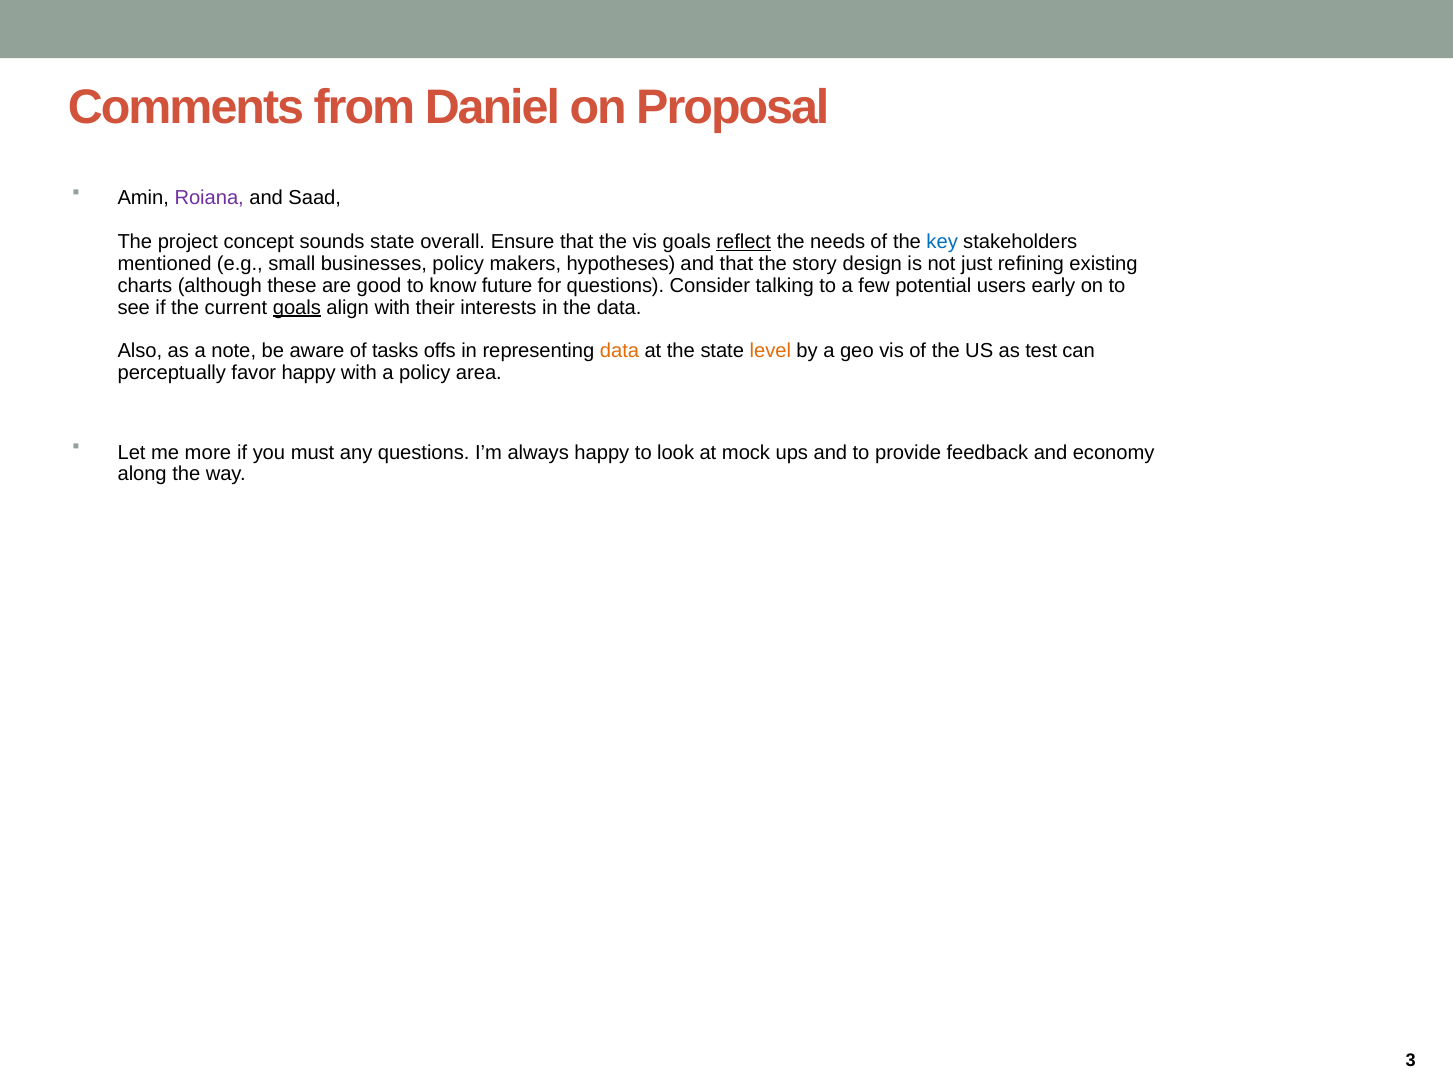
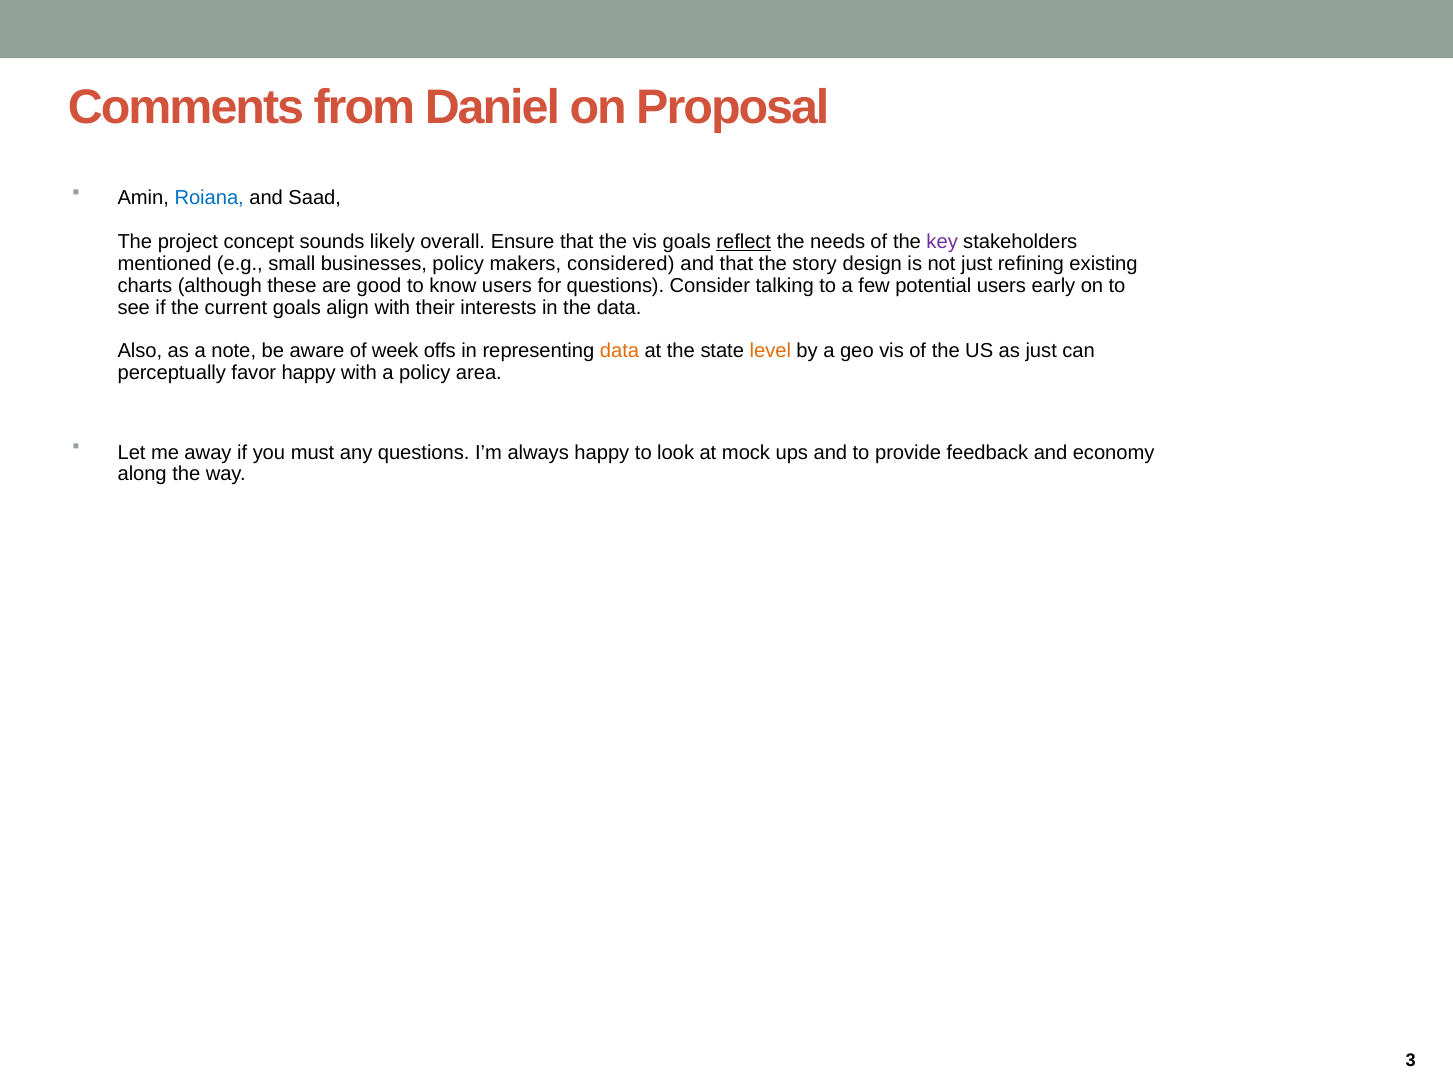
Roiana colour: purple -> blue
sounds state: state -> likely
key colour: blue -> purple
hypotheses: hypotheses -> considered
know future: future -> users
goals at (297, 307) underline: present -> none
tasks: tasks -> week
as test: test -> just
more: more -> away
